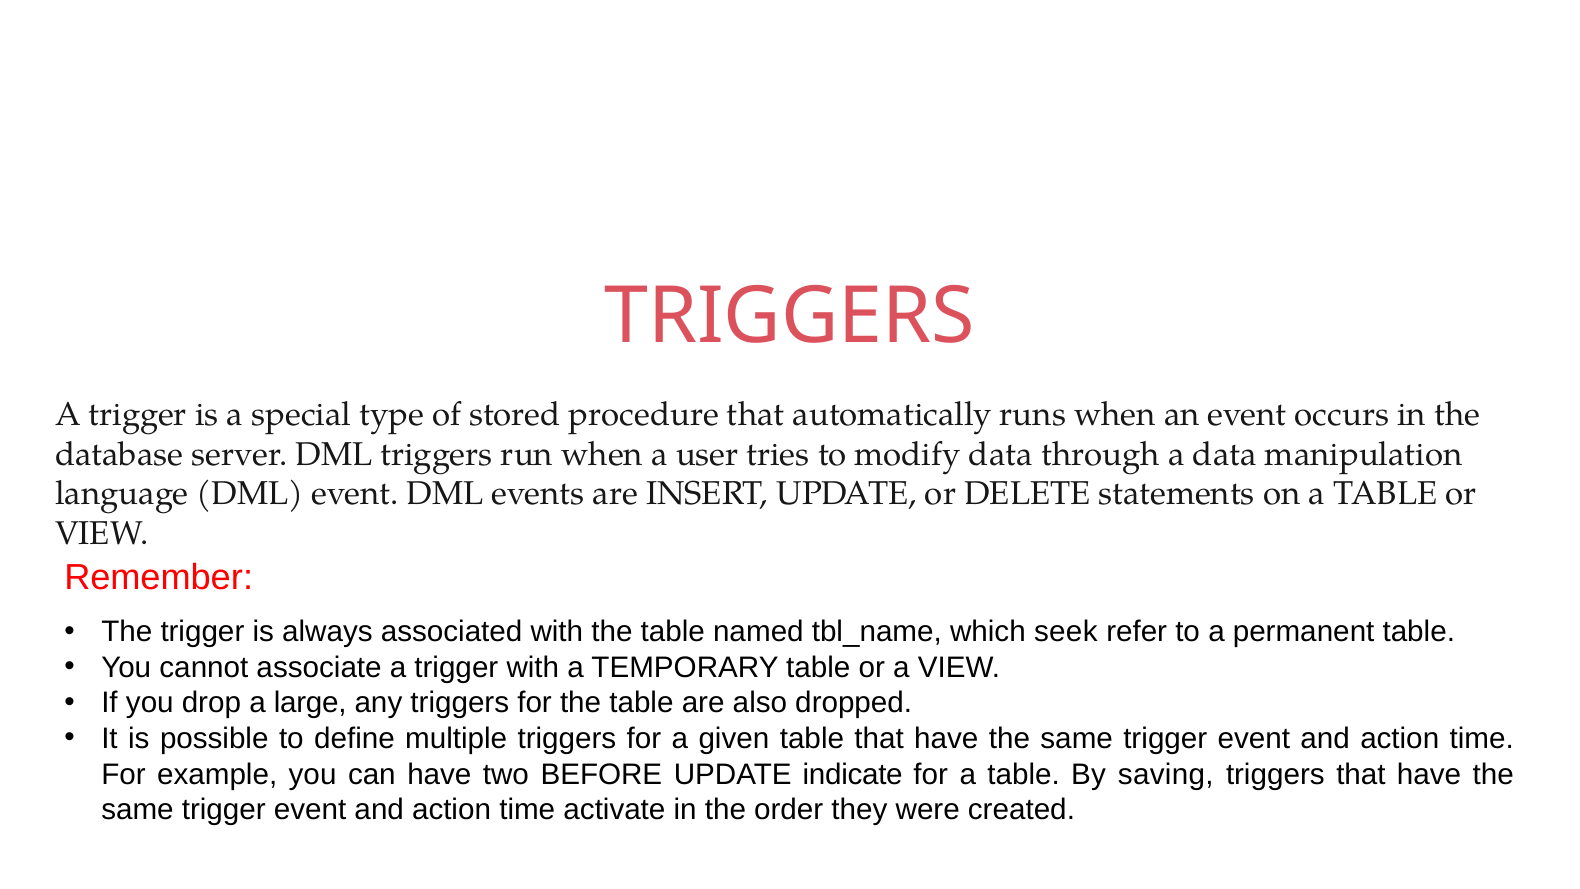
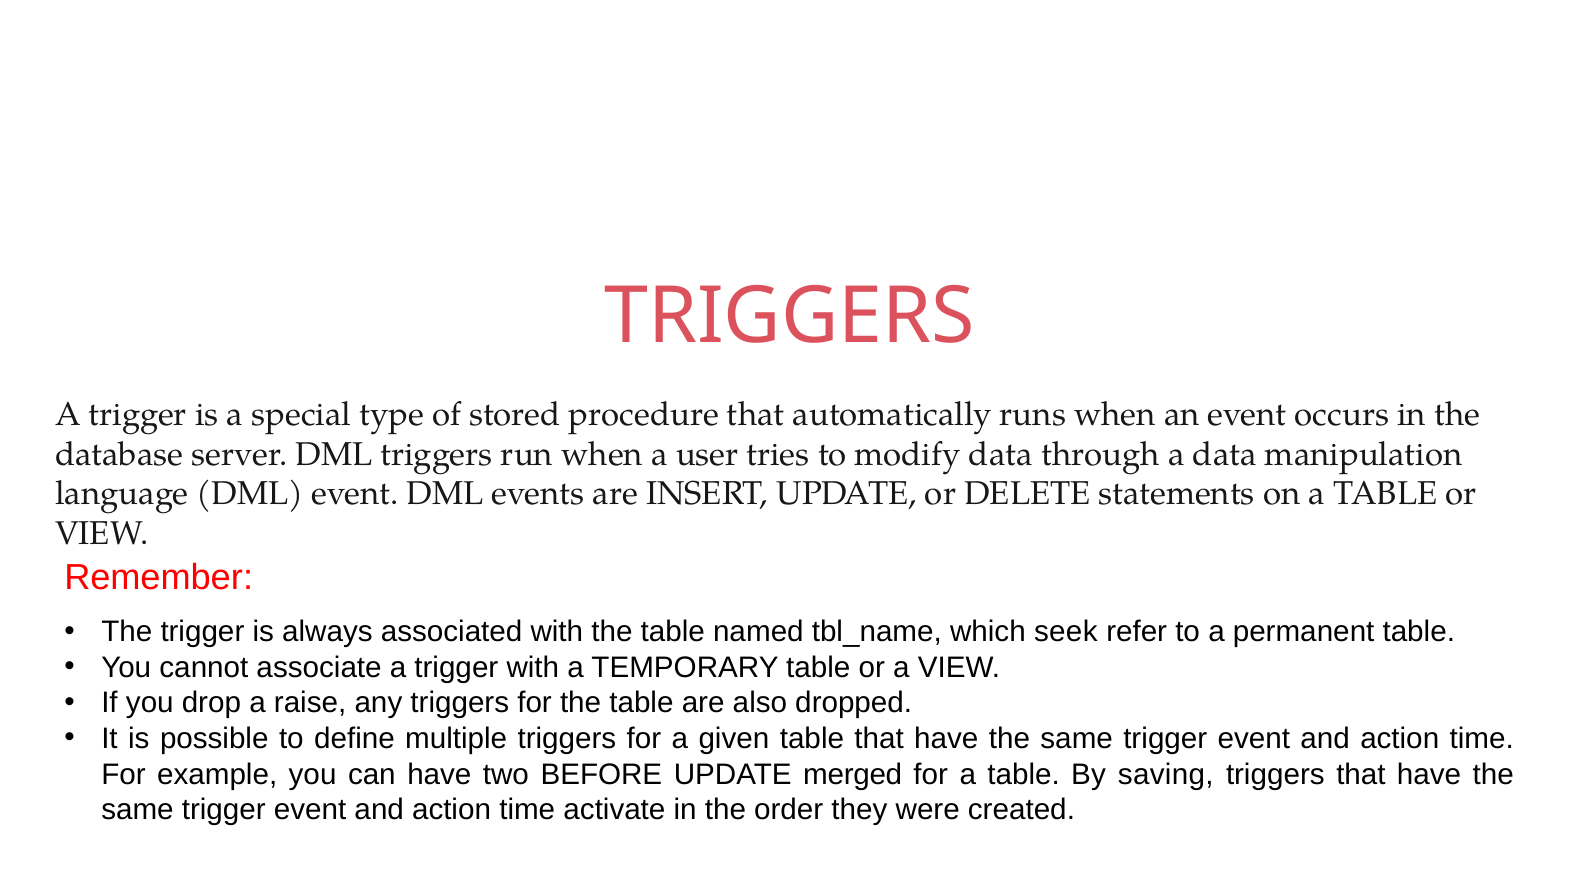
large: large -> raise
indicate: indicate -> merged
